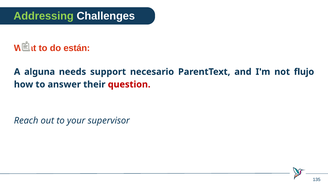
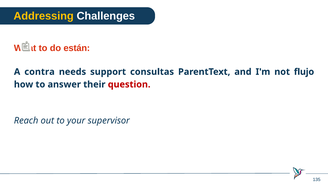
Addressing colour: light green -> yellow
alguna: alguna -> contra
necesario: necesario -> consultas
